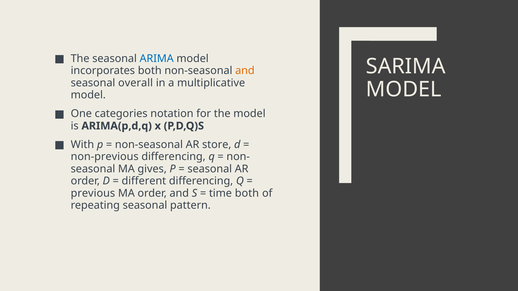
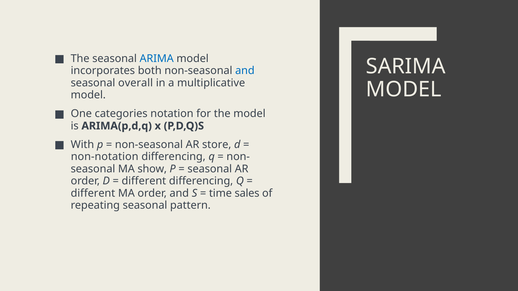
and at (245, 71) colour: orange -> blue
non-previous: non-previous -> non-notation
gives: gives -> show
previous at (93, 193): previous -> different
time both: both -> sales
